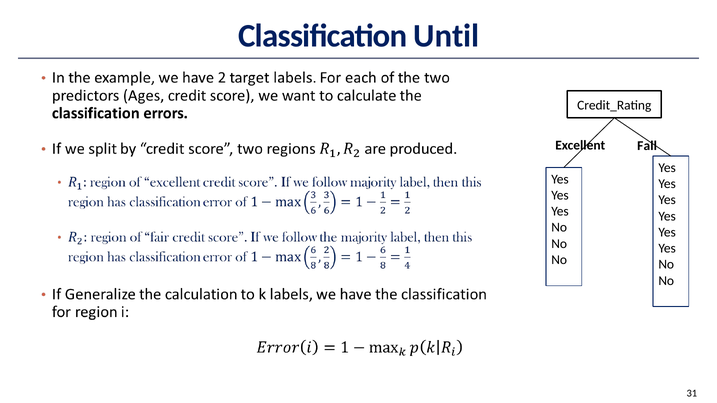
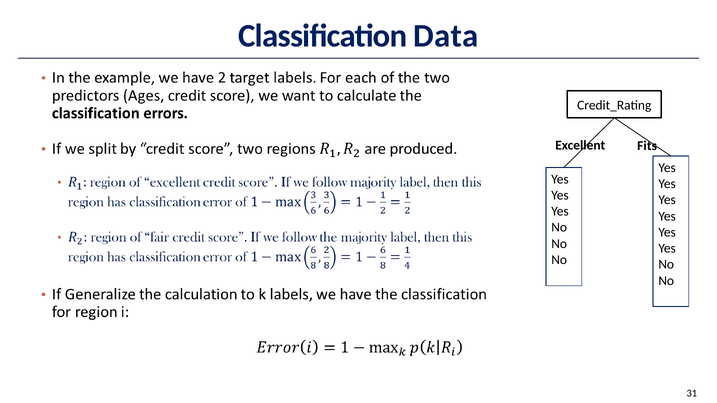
Until: Until -> Data
Fall: Fall -> Fits
